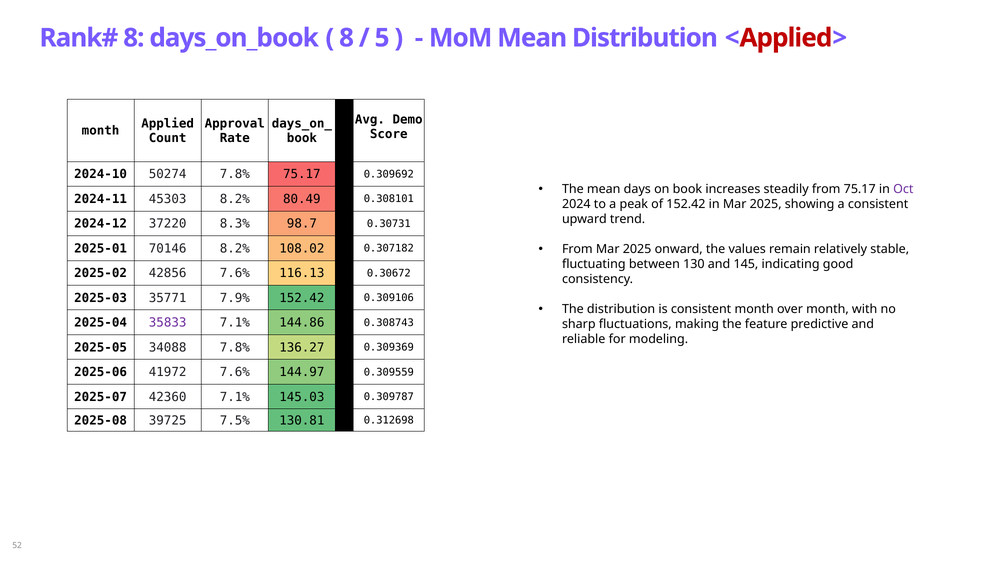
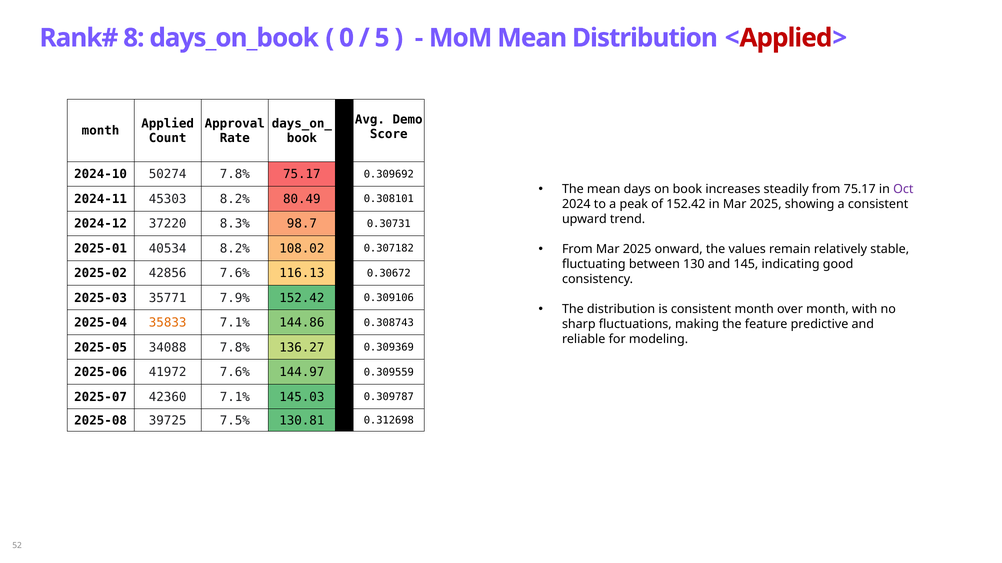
8 at (347, 38): 8 -> 0
70146: 70146 -> 40534
35833 colour: purple -> orange
